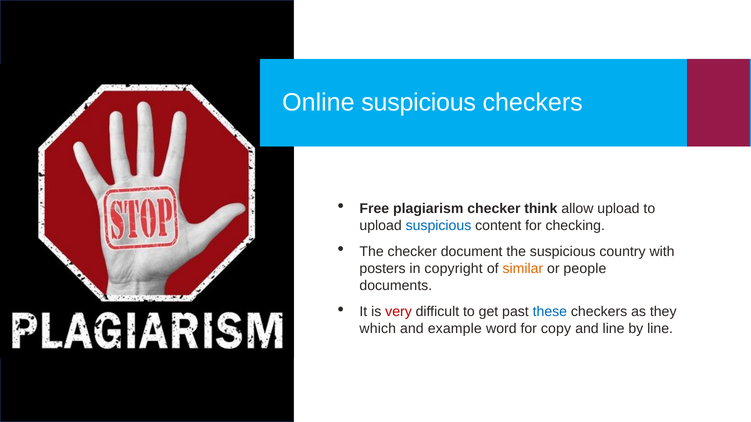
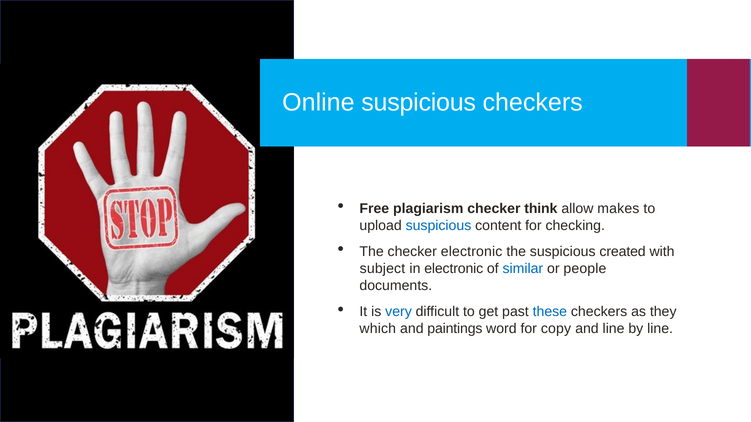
allow upload: upload -> makes
checker document: document -> electronic
country: country -> created
posters: posters -> subject
in copyright: copyright -> electronic
similar colour: orange -> blue
very colour: red -> blue
example: example -> paintings
